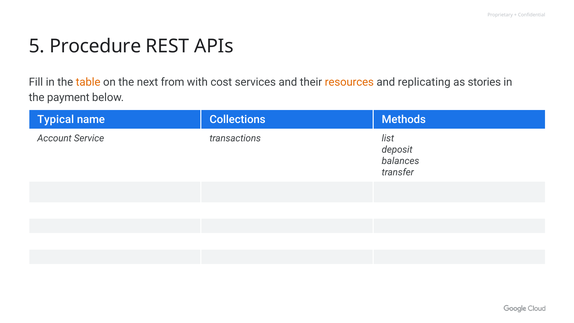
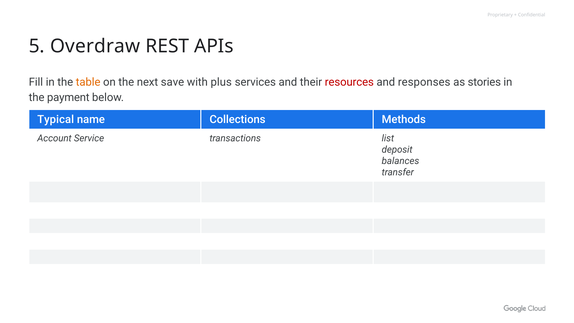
Procedure: Procedure -> Overdraw
from: from -> save
cost: cost -> plus
resources colour: orange -> red
replicating: replicating -> responses
